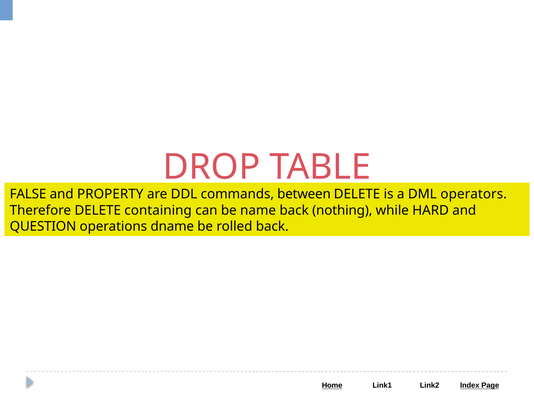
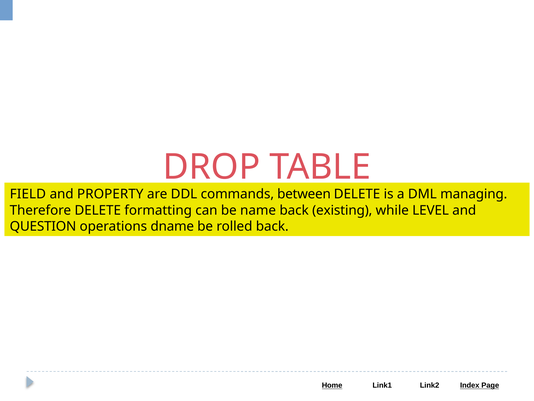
FALSE: FALSE -> FIELD
operators: operators -> managing
containing: containing -> formatting
nothing: nothing -> existing
HARD: HARD -> LEVEL
